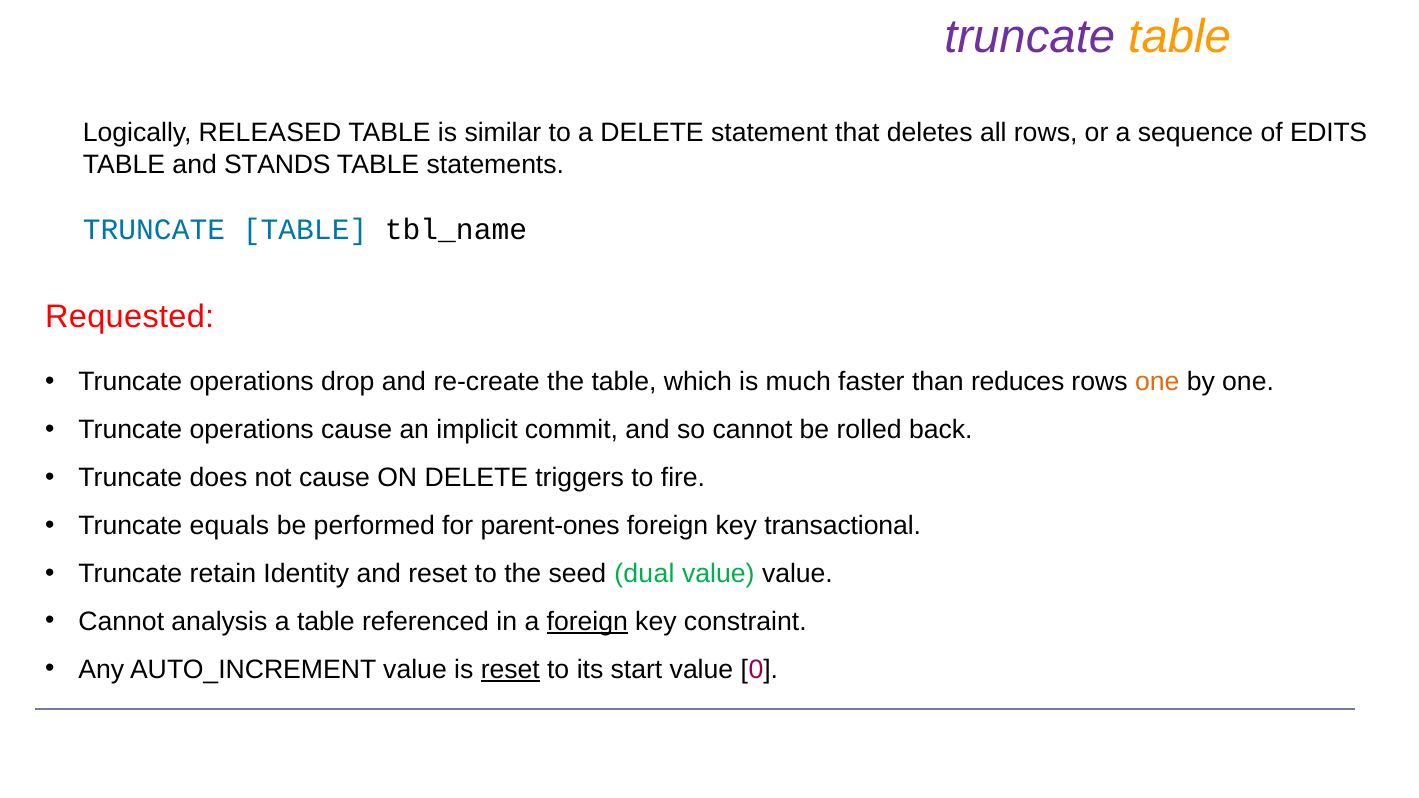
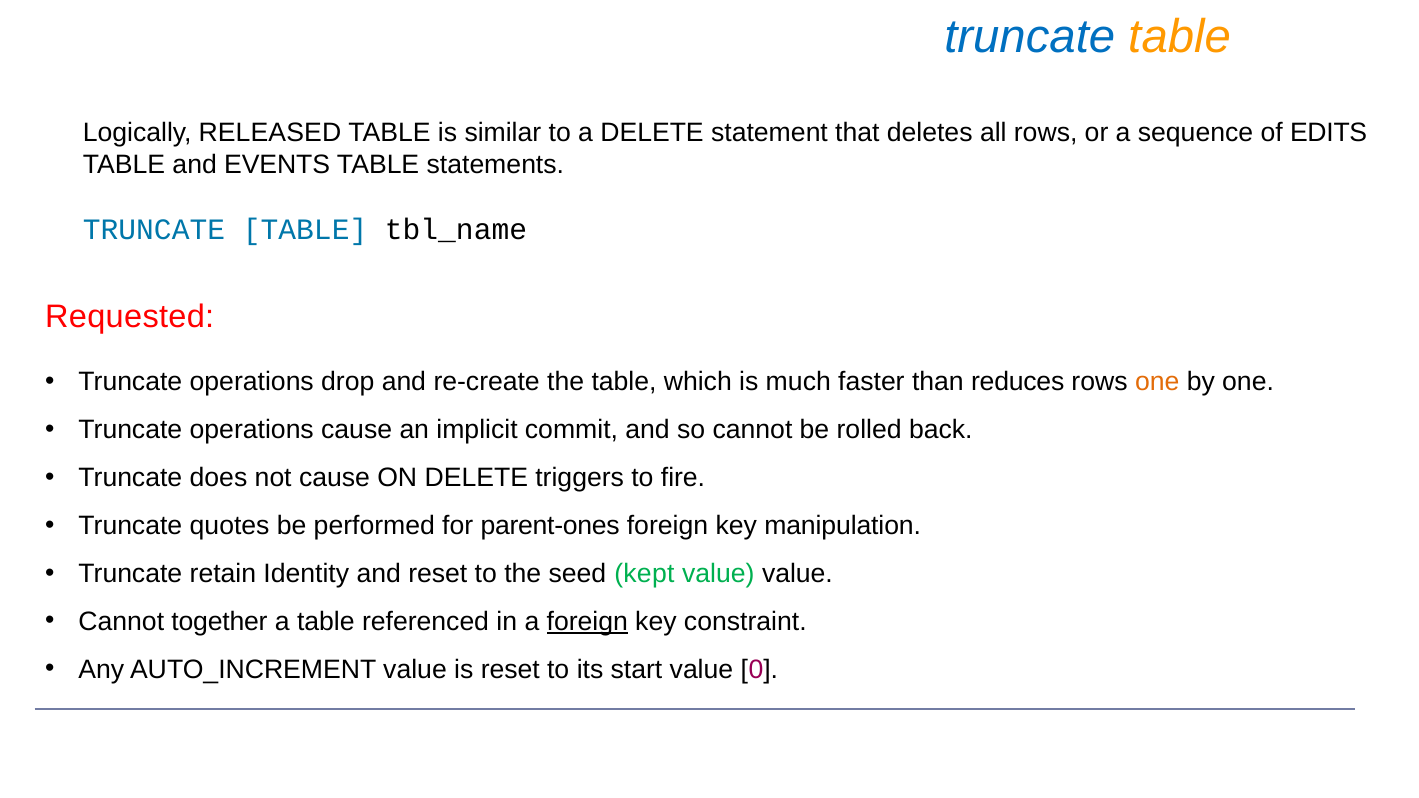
truncate at (1030, 37) colour: purple -> blue
STANDS: STANDS -> EVENTS
equals: equals -> quotes
transactional: transactional -> manipulation
dual: dual -> kept
analysis: analysis -> together
reset at (510, 670) underline: present -> none
